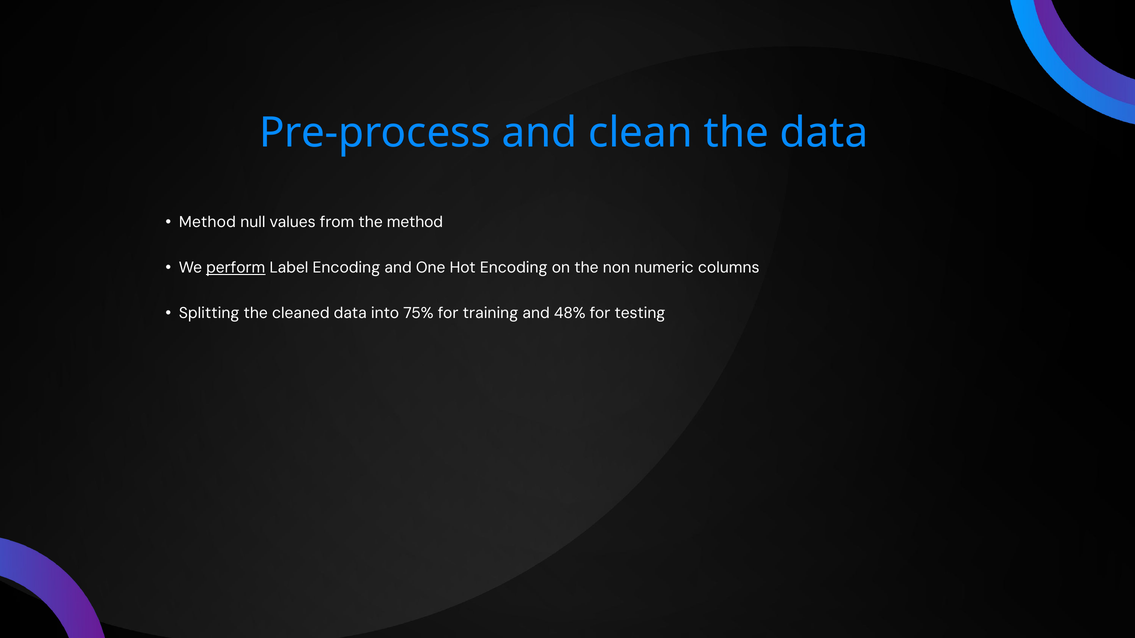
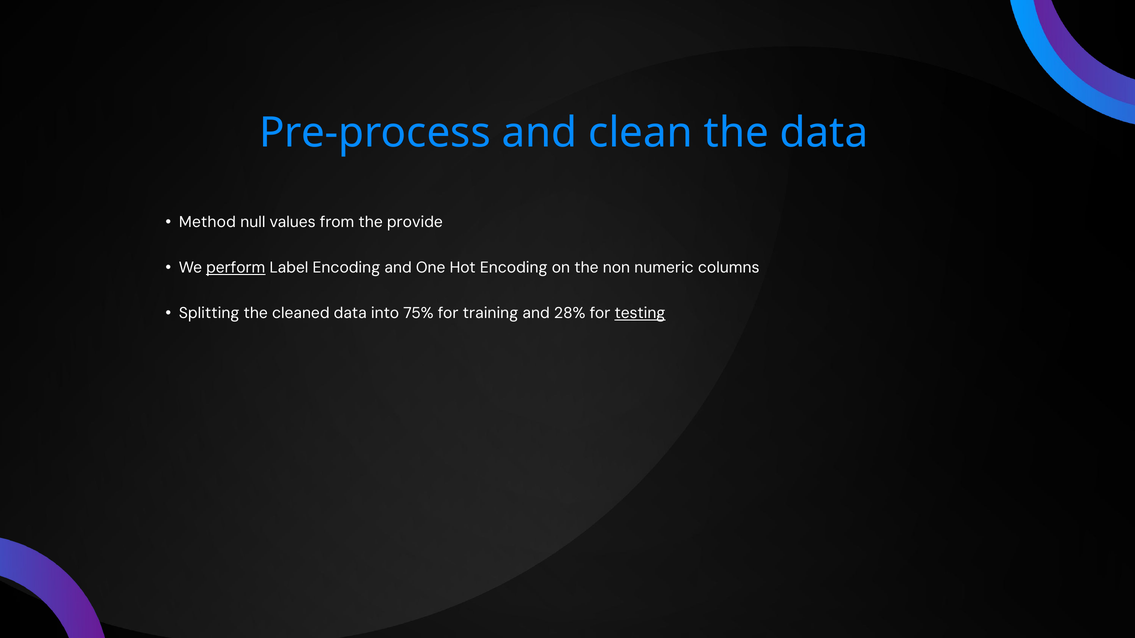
the method: method -> provide
48%: 48% -> 28%
testing underline: none -> present
